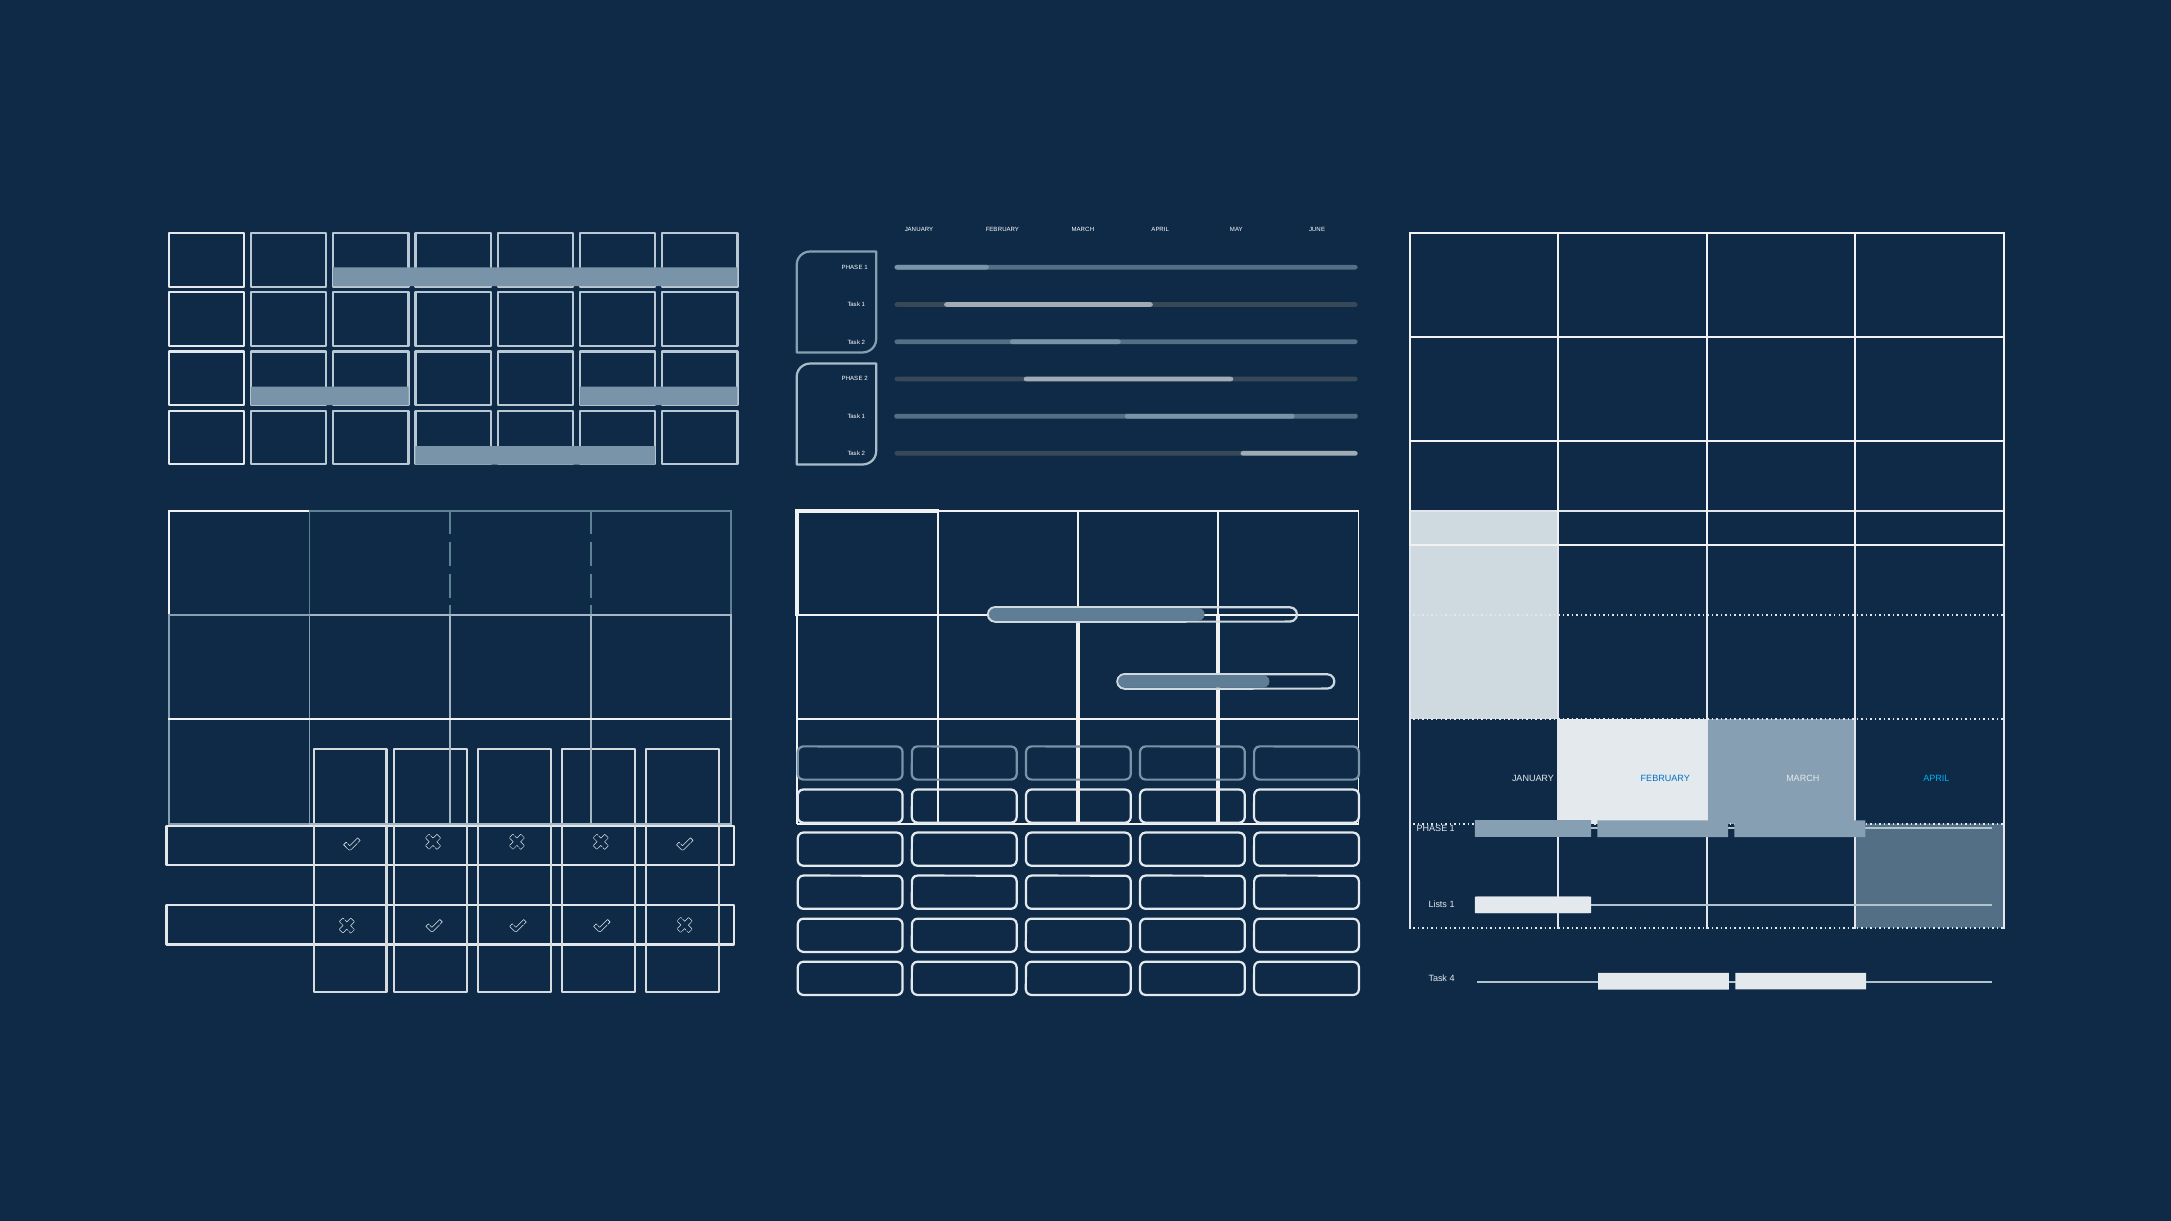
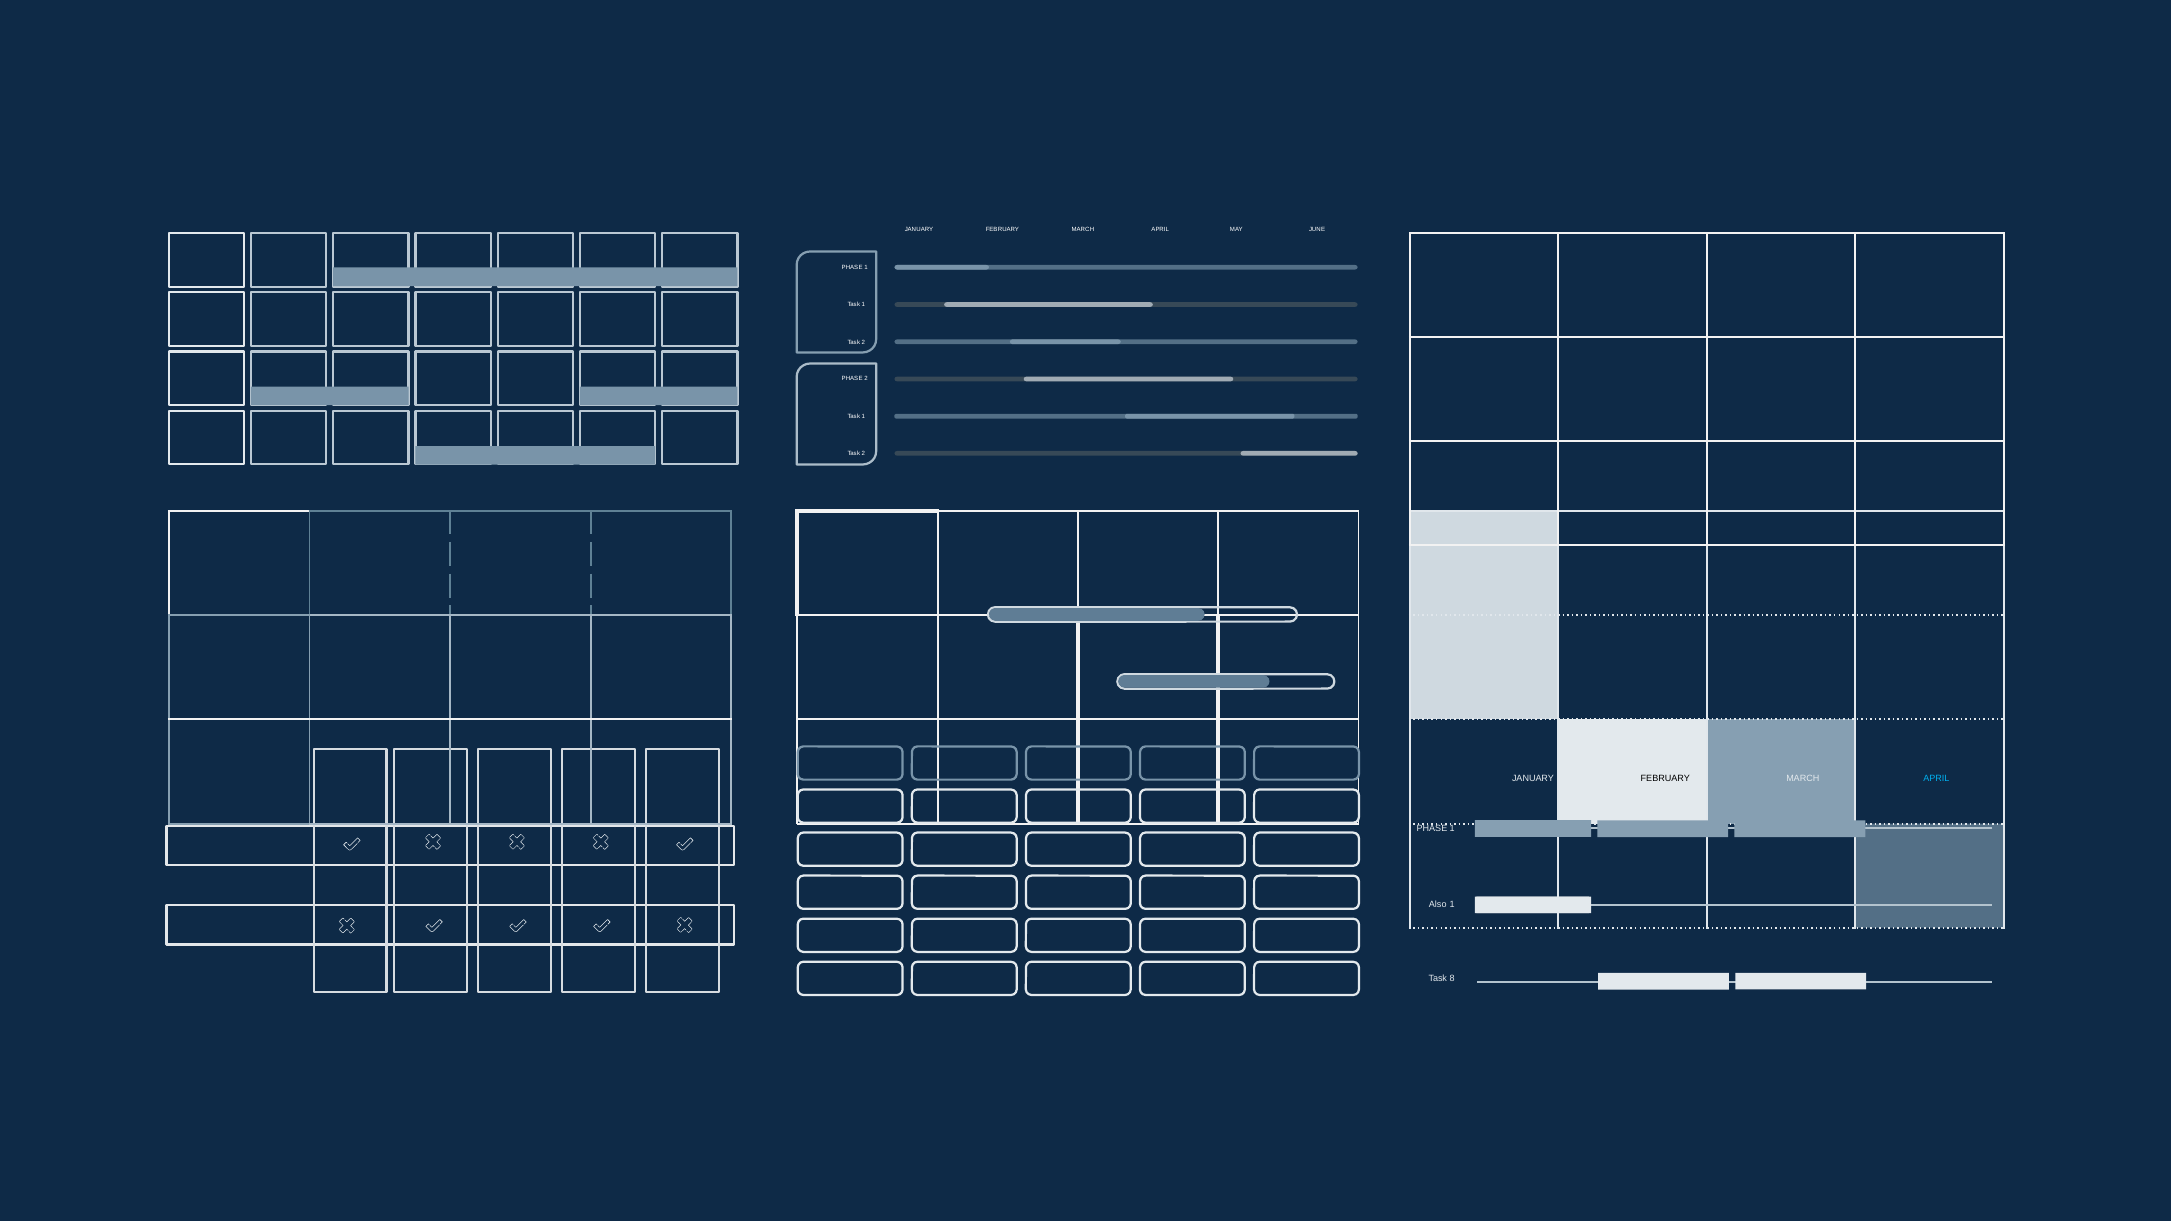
FEBRUARY at (1665, 779) colour: blue -> black
Lists: Lists -> Also
4: 4 -> 8
